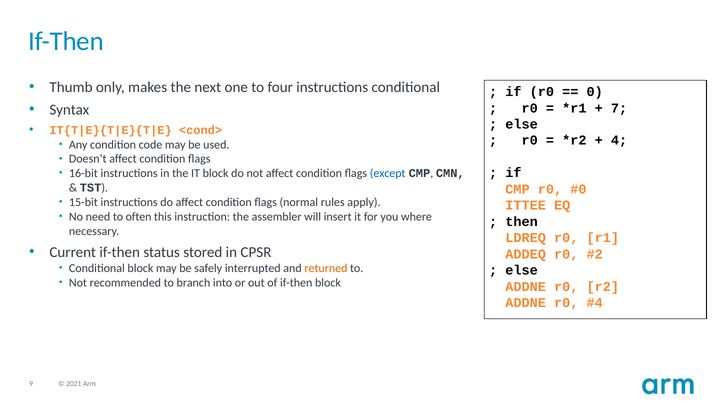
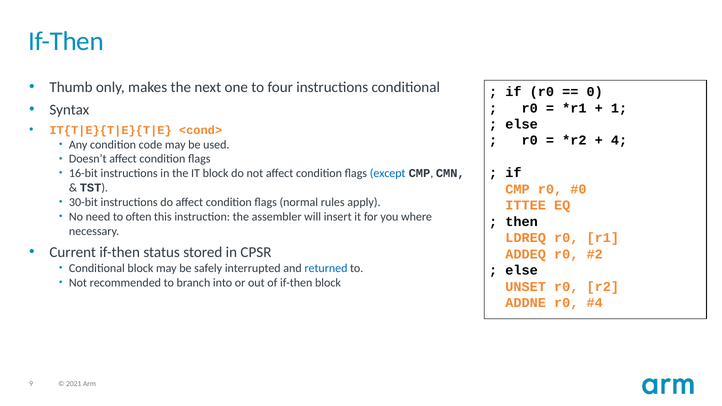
7: 7 -> 1
15-bit: 15-bit -> 30-bit
returned colour: orange -> blue
ADDNE at (526, 287): ADDNE -> UNSET
